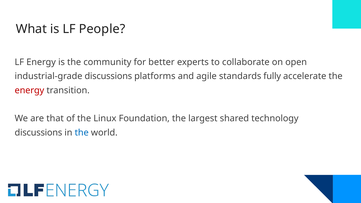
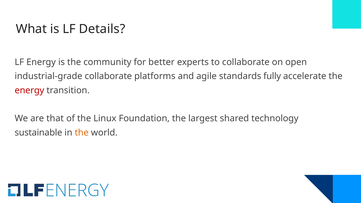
People: People -> Details
industrial-grade discussions: discussions -> collaborate
discussions at (38, 133): discussions -> sustainable
the at (82, 133) colour: blue -> orange
